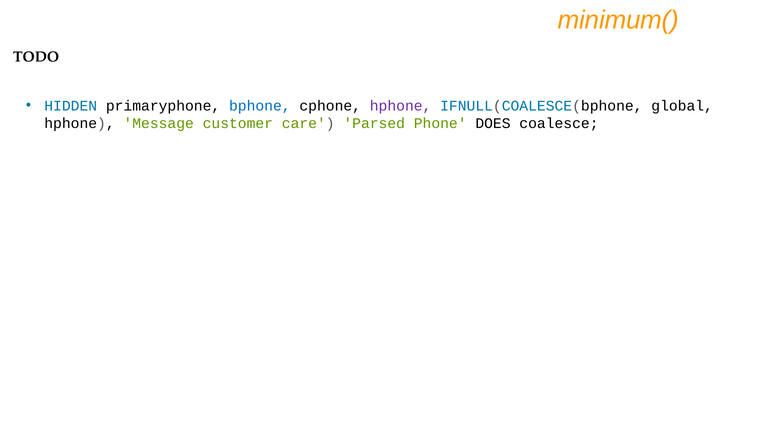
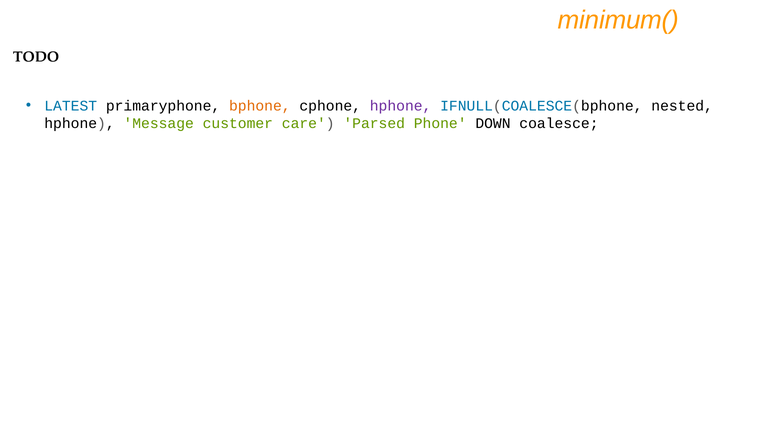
HIDDEN: HIDDEN -> LATEST
bphone colour: blue -> orange
global: global -> nested
DOES: DOES -> DOWN
